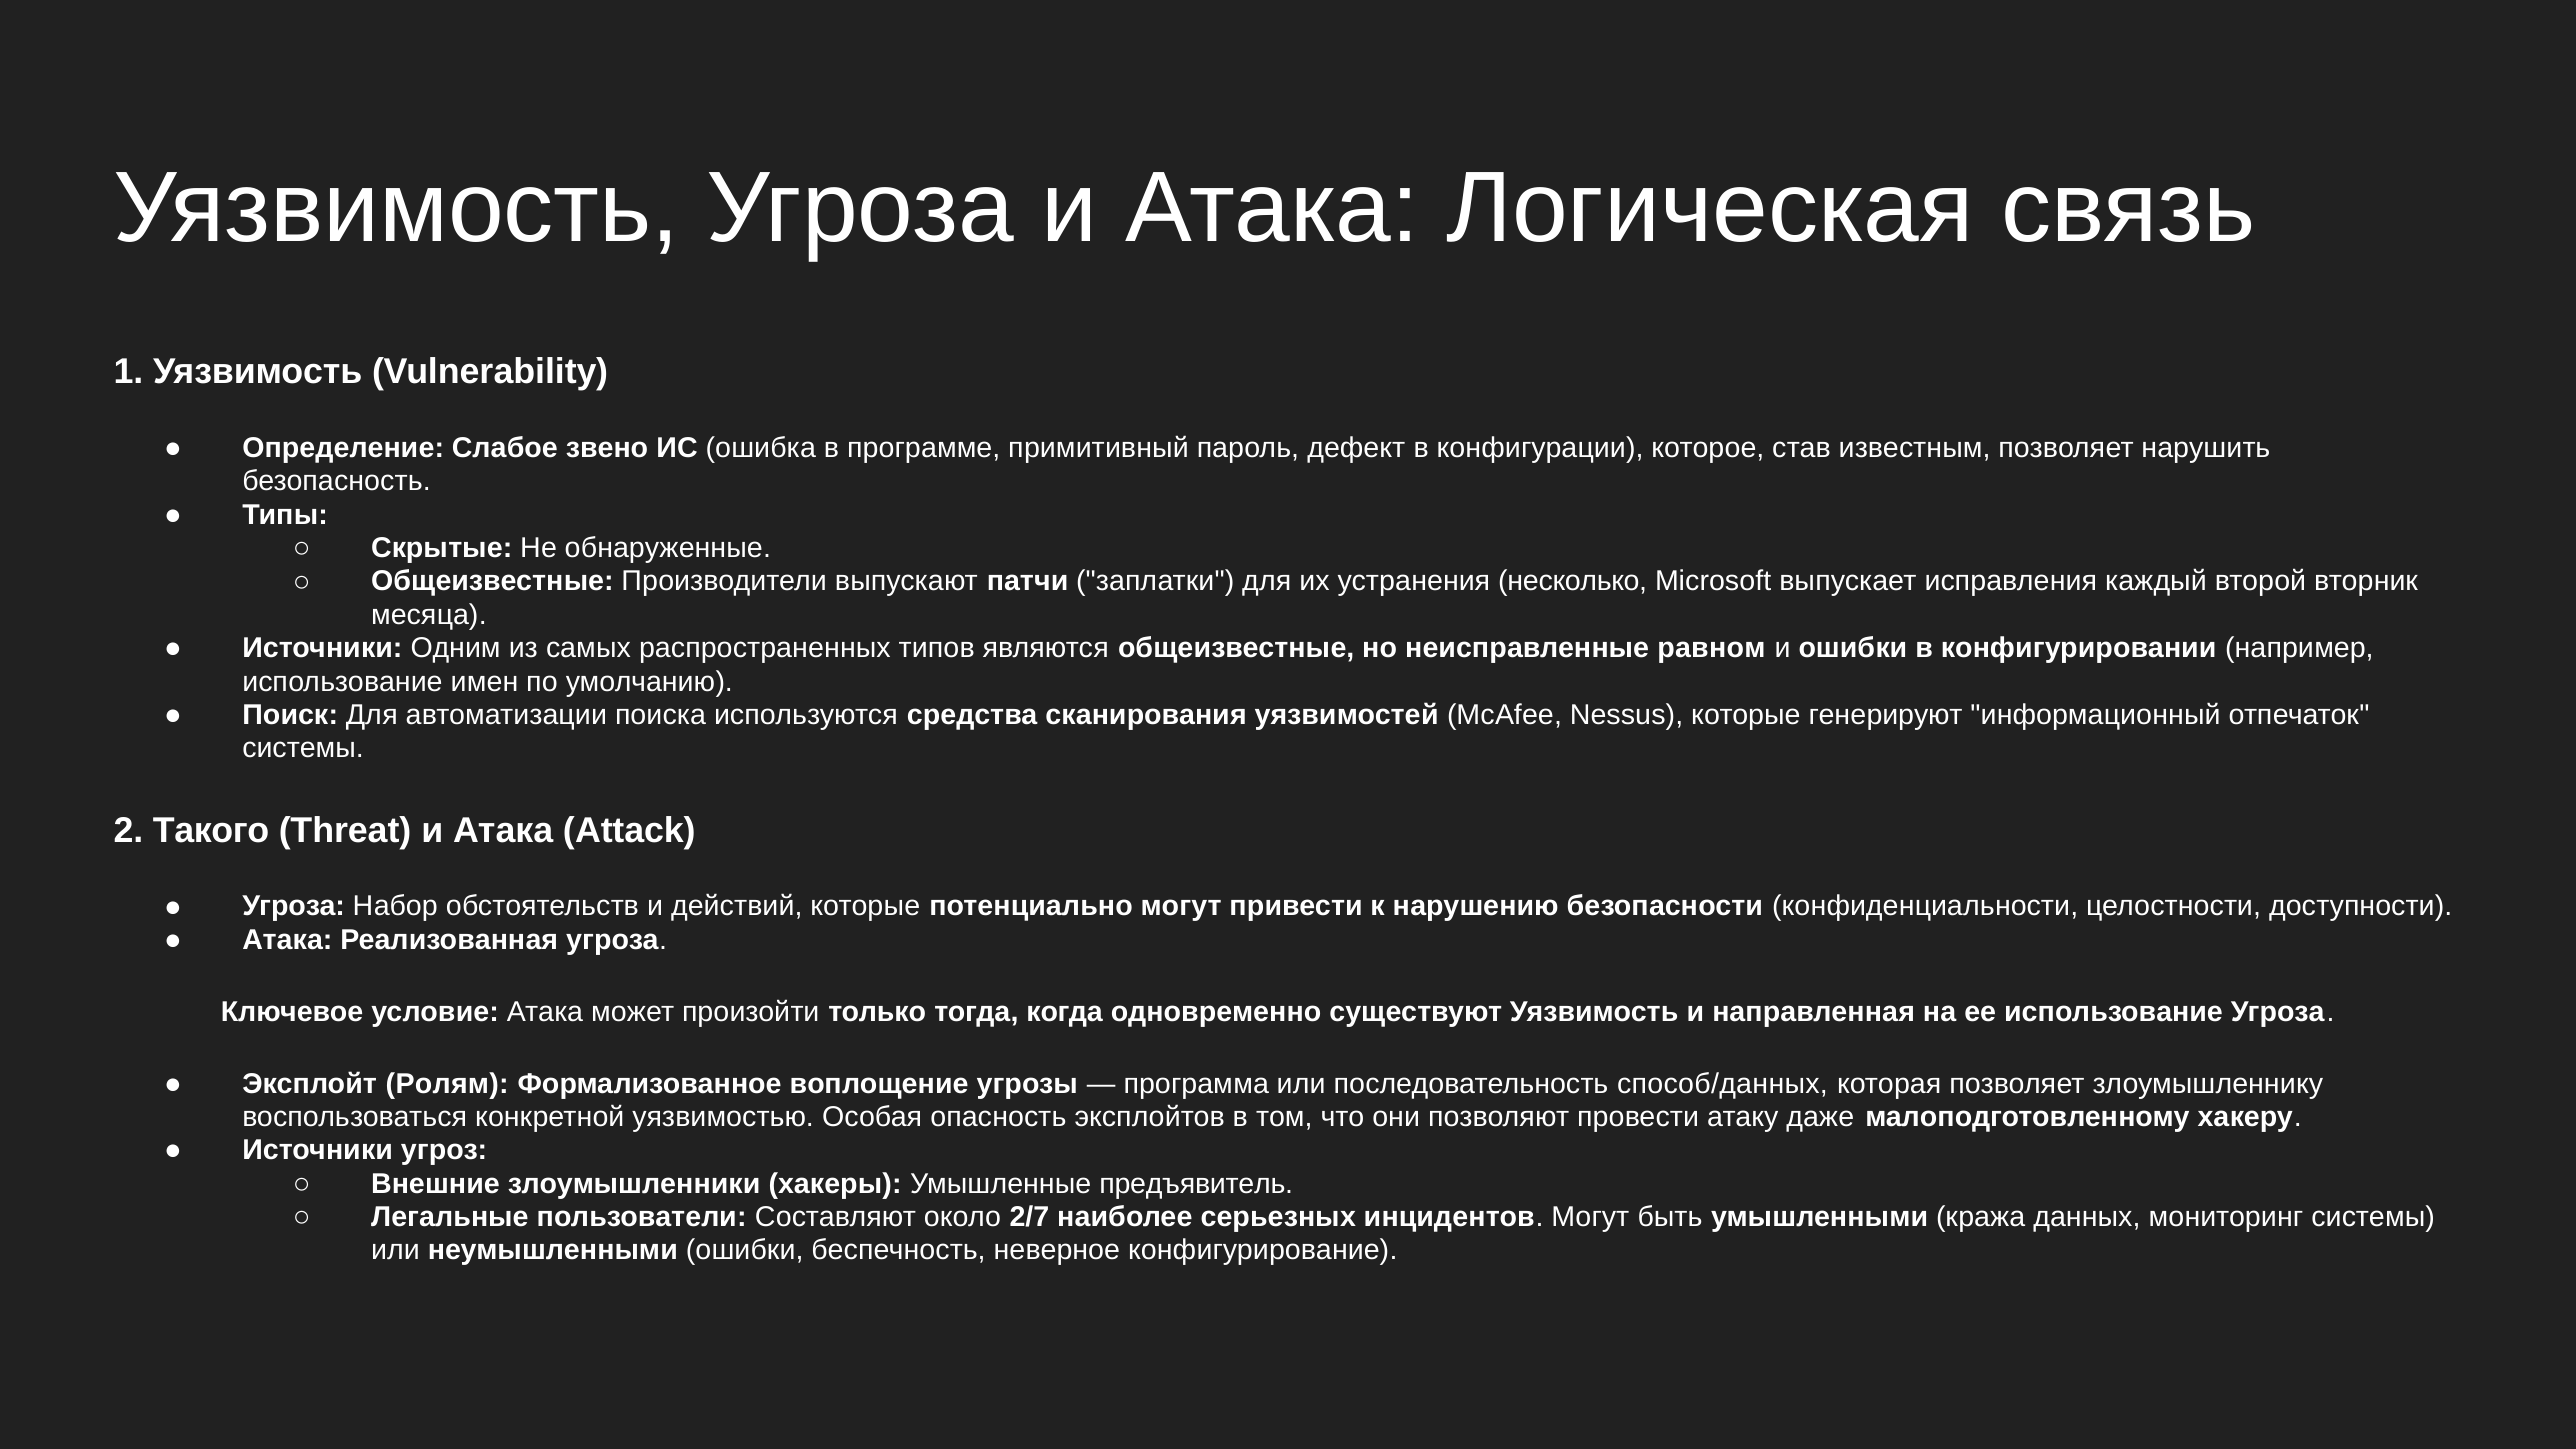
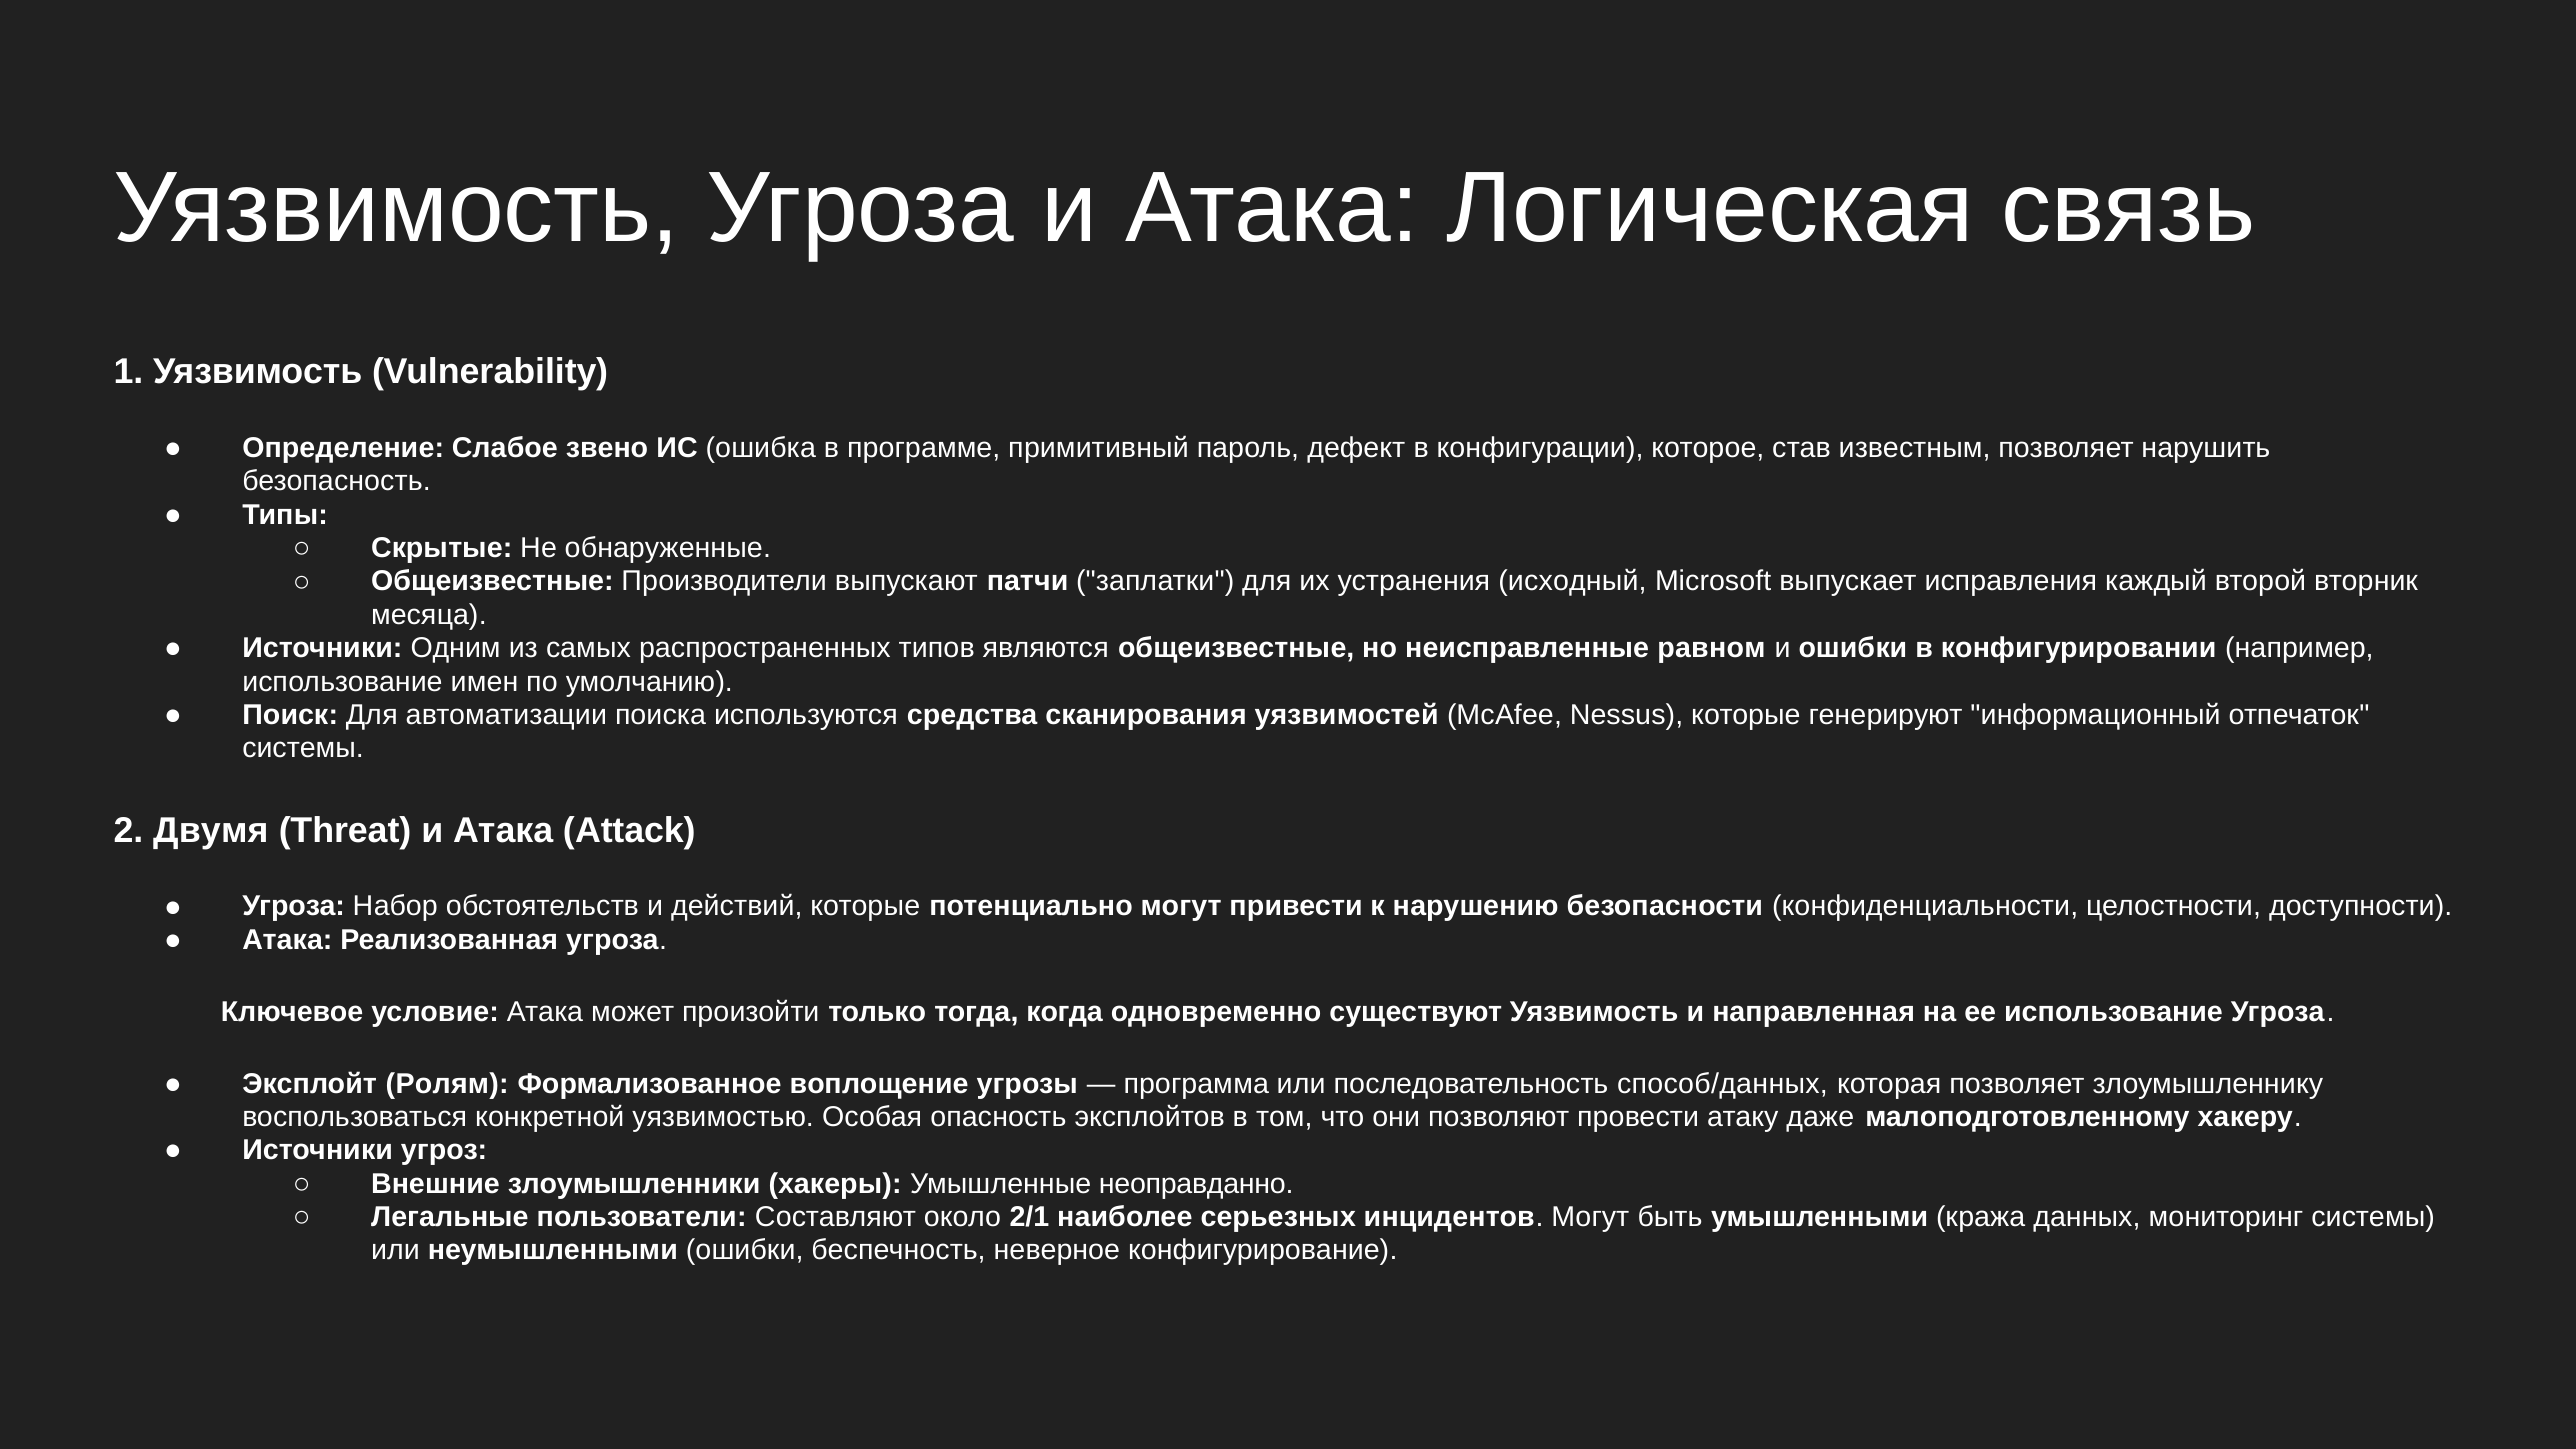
несколько: несколько -> исходный
Такого: Такого -> Двумя
предъявитель: предъявитель -> неоправданно
2/7: 2/7 -> 2/1
